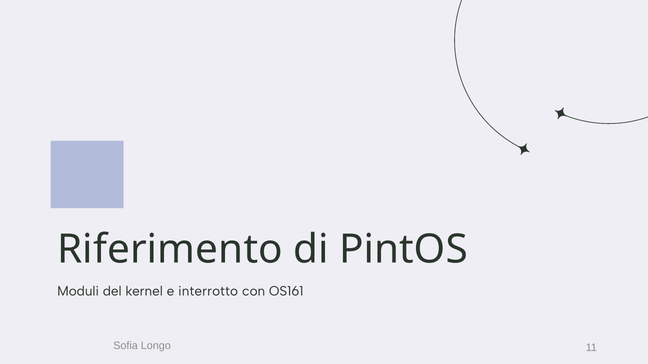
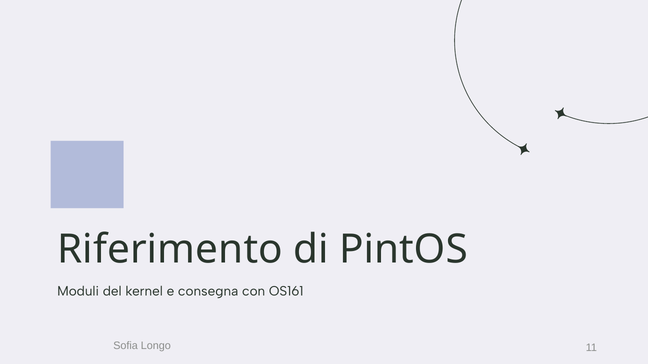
interrotto: interrotto -> consegna
